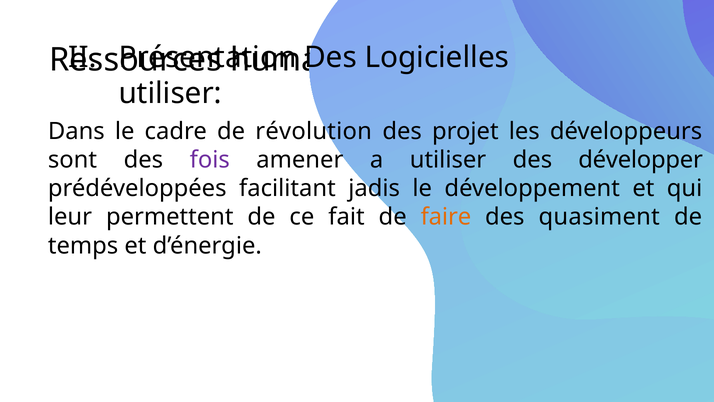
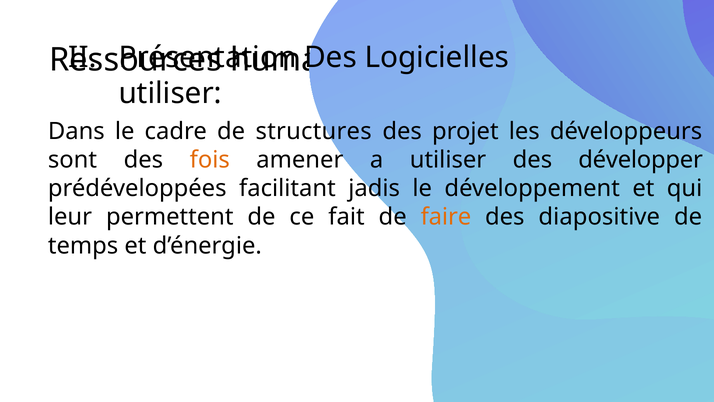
révolution: révolution -> structures
fois colour: purple -> orange
des quasiment: quasiment -> diapositive
